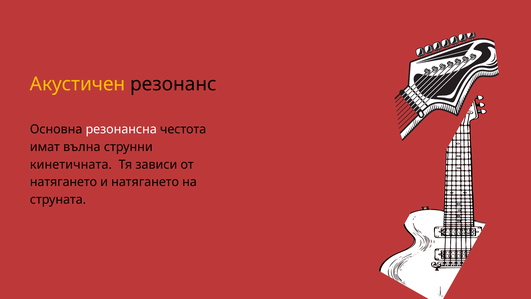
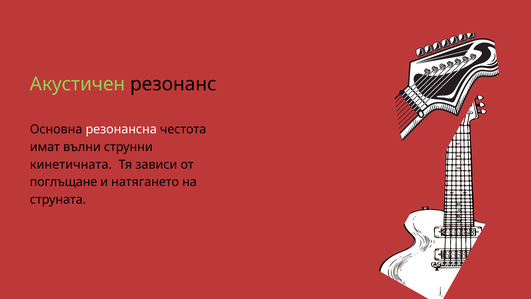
Акустичен colour: yellow -> light green
вълна: вълна -> вълни
натягането at (63, 182): натягането -> поглъщане
